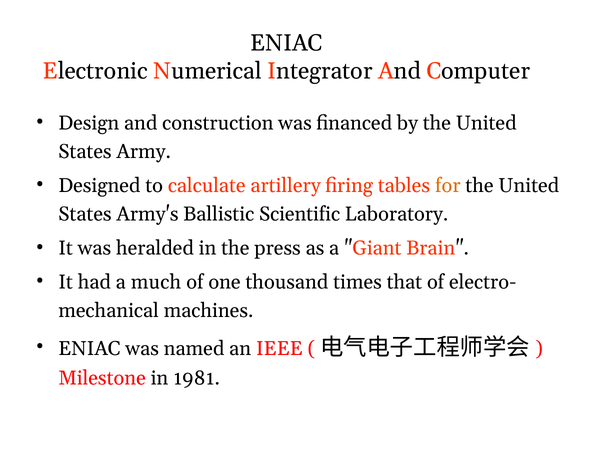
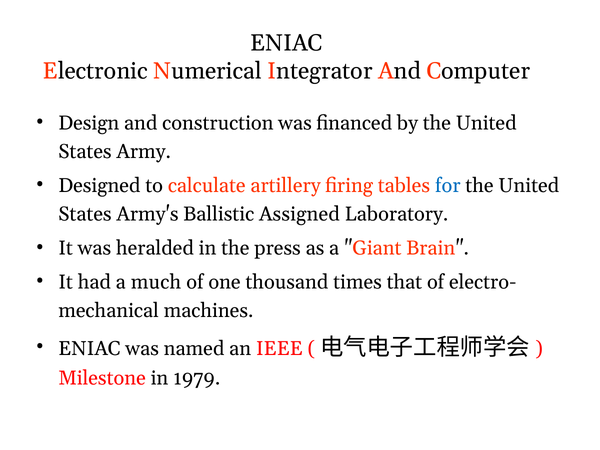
for colour: orange -> blue
Scientific: Scientific -> Assigned
1981: 1981 -> 1979
